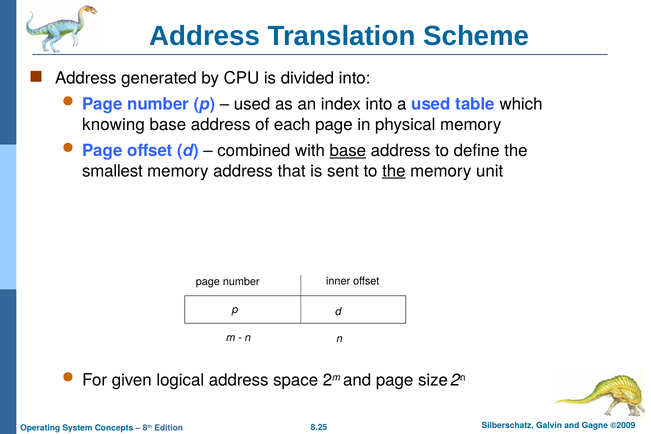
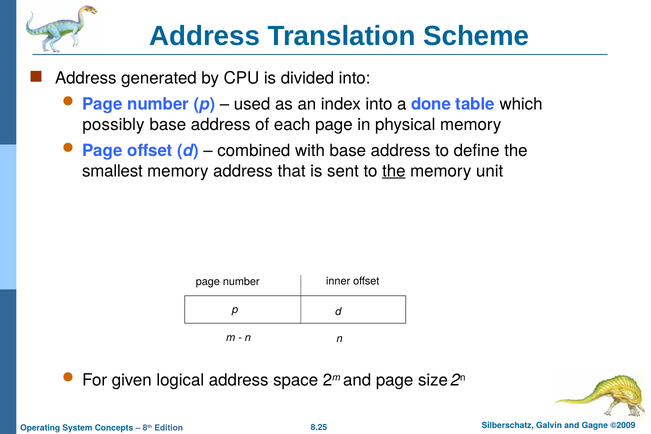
a used: used -> done
knowing: knowing -> possibly
base at (348, 151) underline: present -> none
